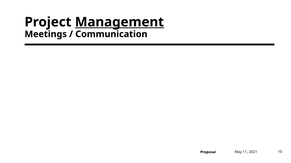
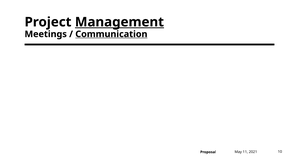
Communication underline: none -> present
